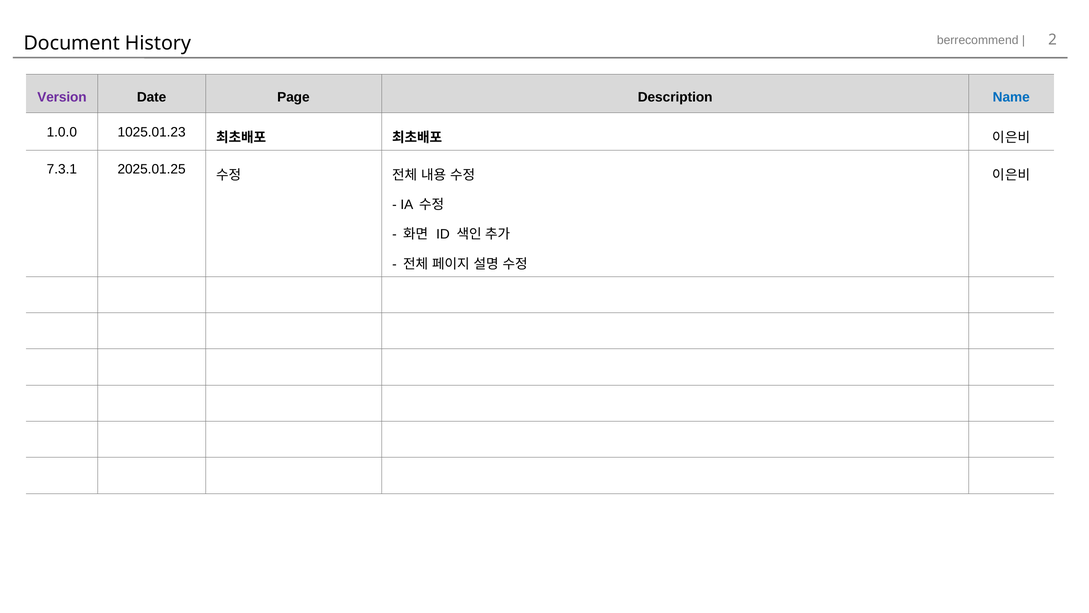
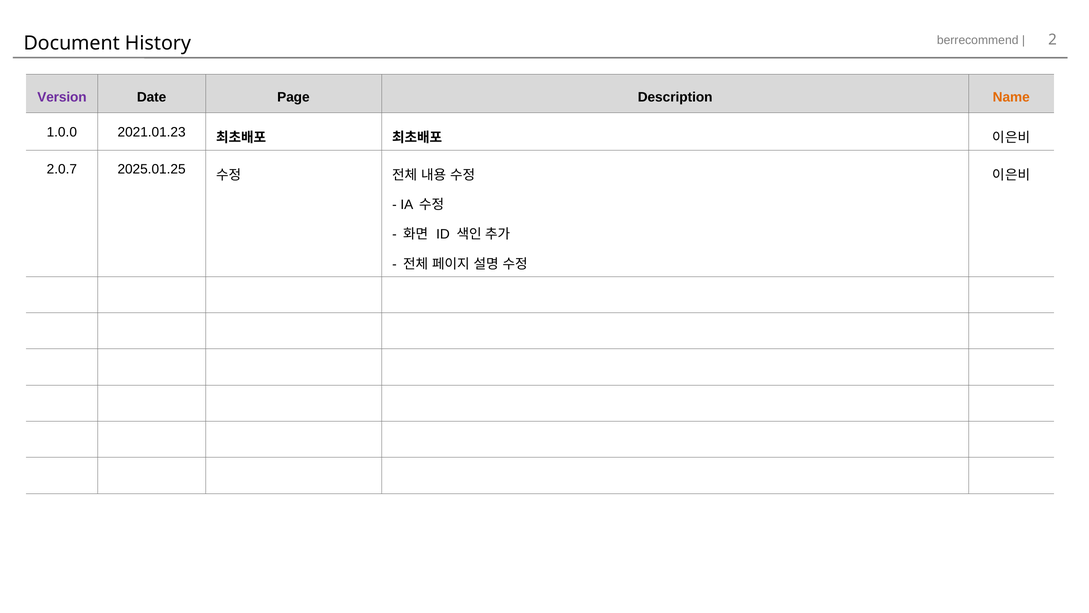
Name colour: blue -> orange
1025.01.23: 1025.01.23 -> 2021.01.23
7.3.1: 7.3.1 -> 2.0.7
